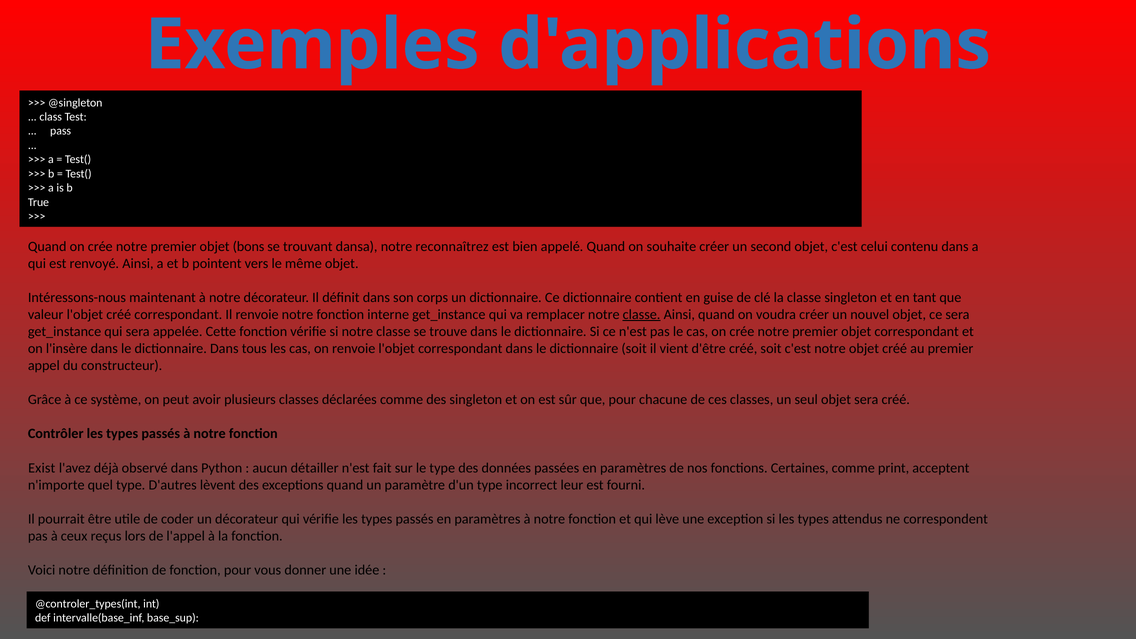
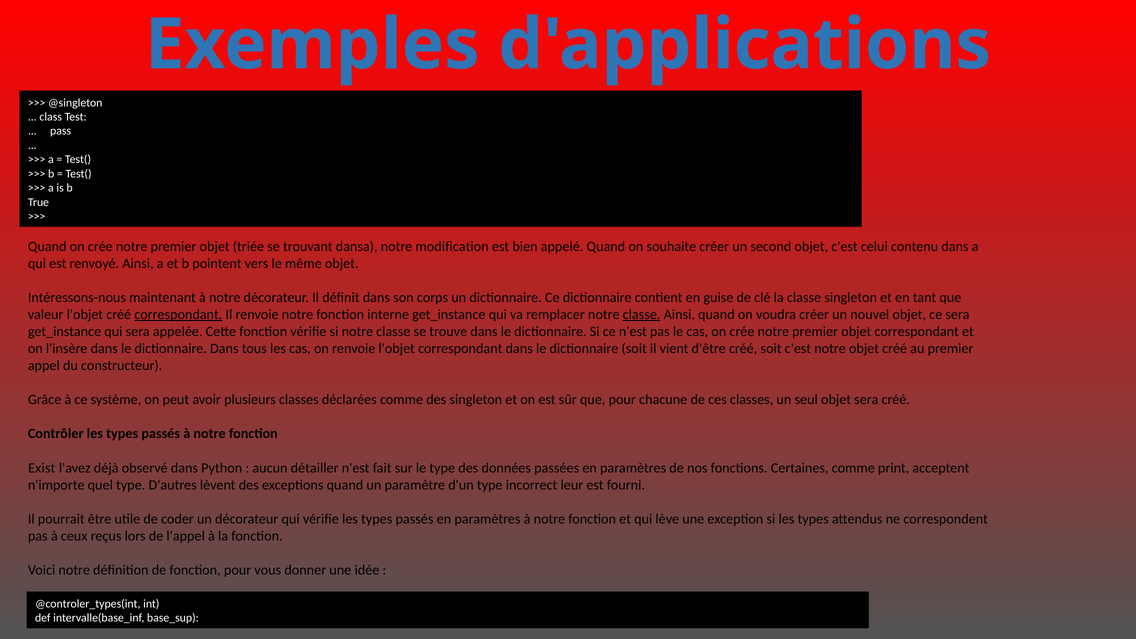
bons: bons -> triée
reconnaîtrez: reconnaîtrez -> modification
correspondant at (178, 315) underline: none -> present
